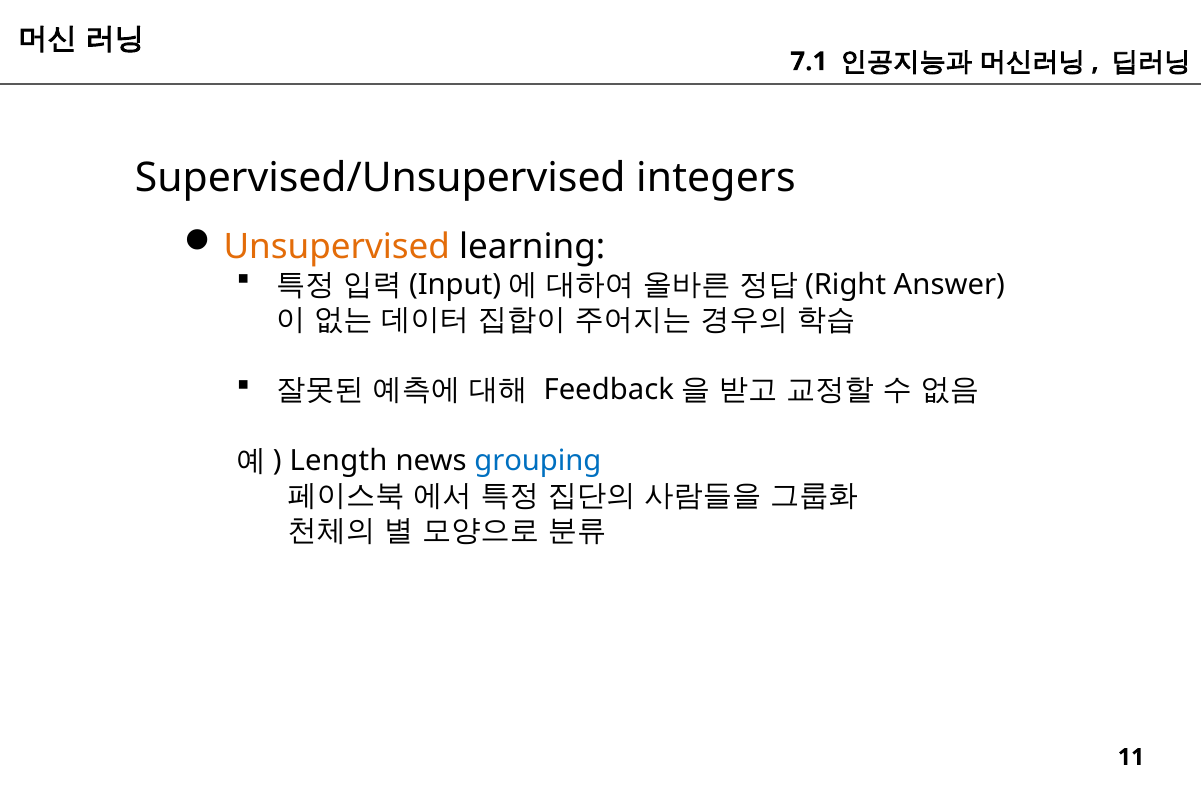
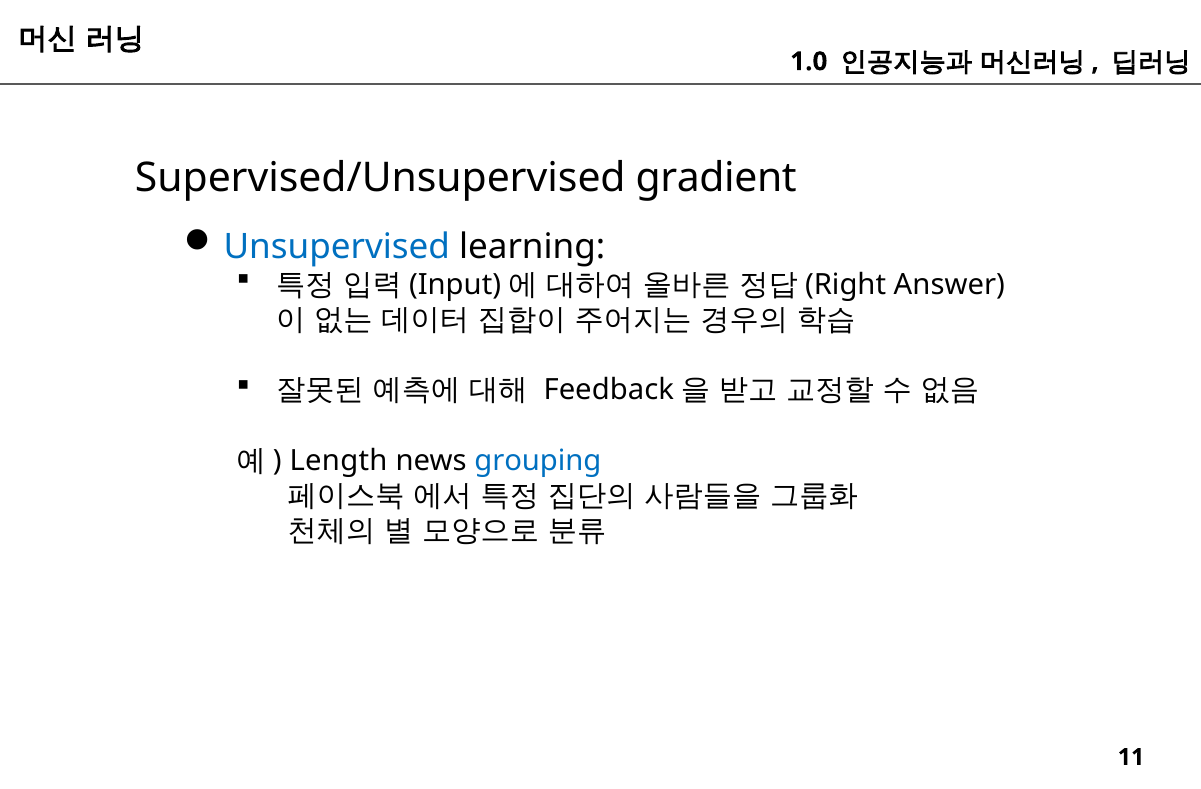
7.1: 7.1 -> 1.0
integers: integers -> gradient
Unsupervised colour: orange -> blue
